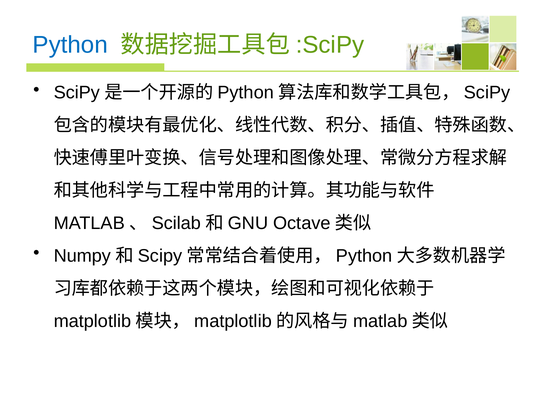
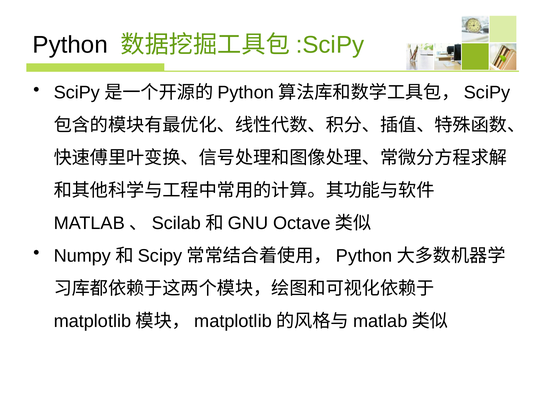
Python colour: blue -> black
